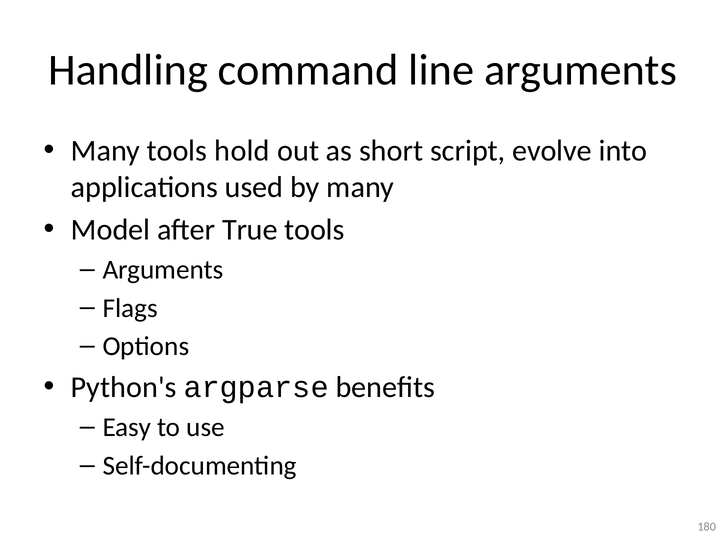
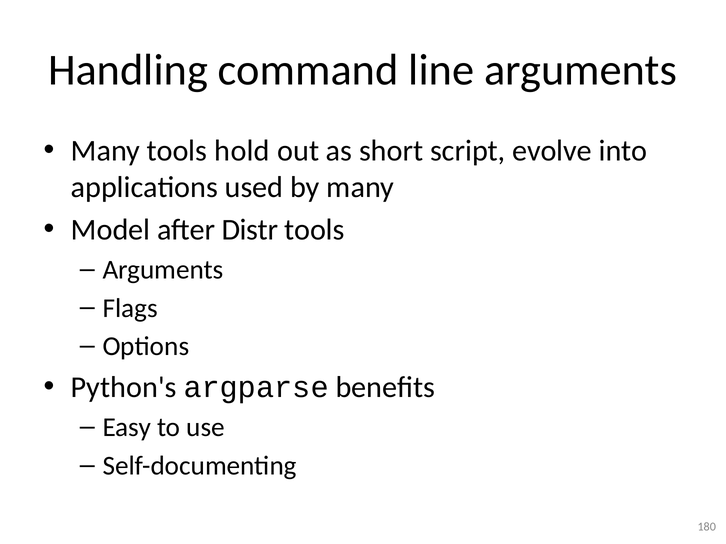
True: True -> Distr
